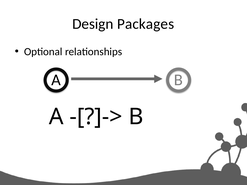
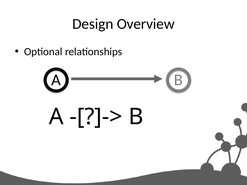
Packages: Packages -> Overview
